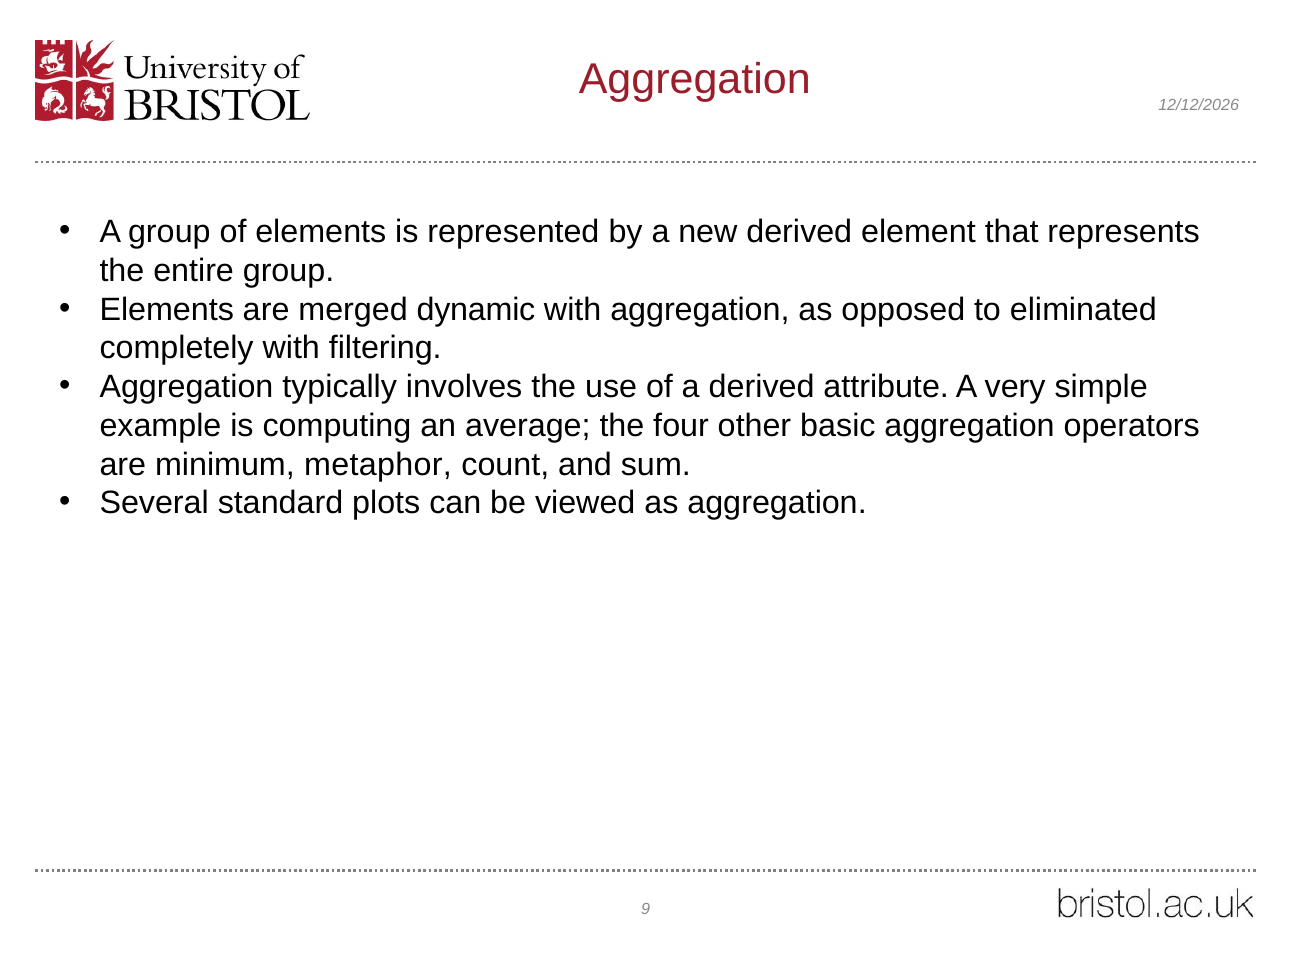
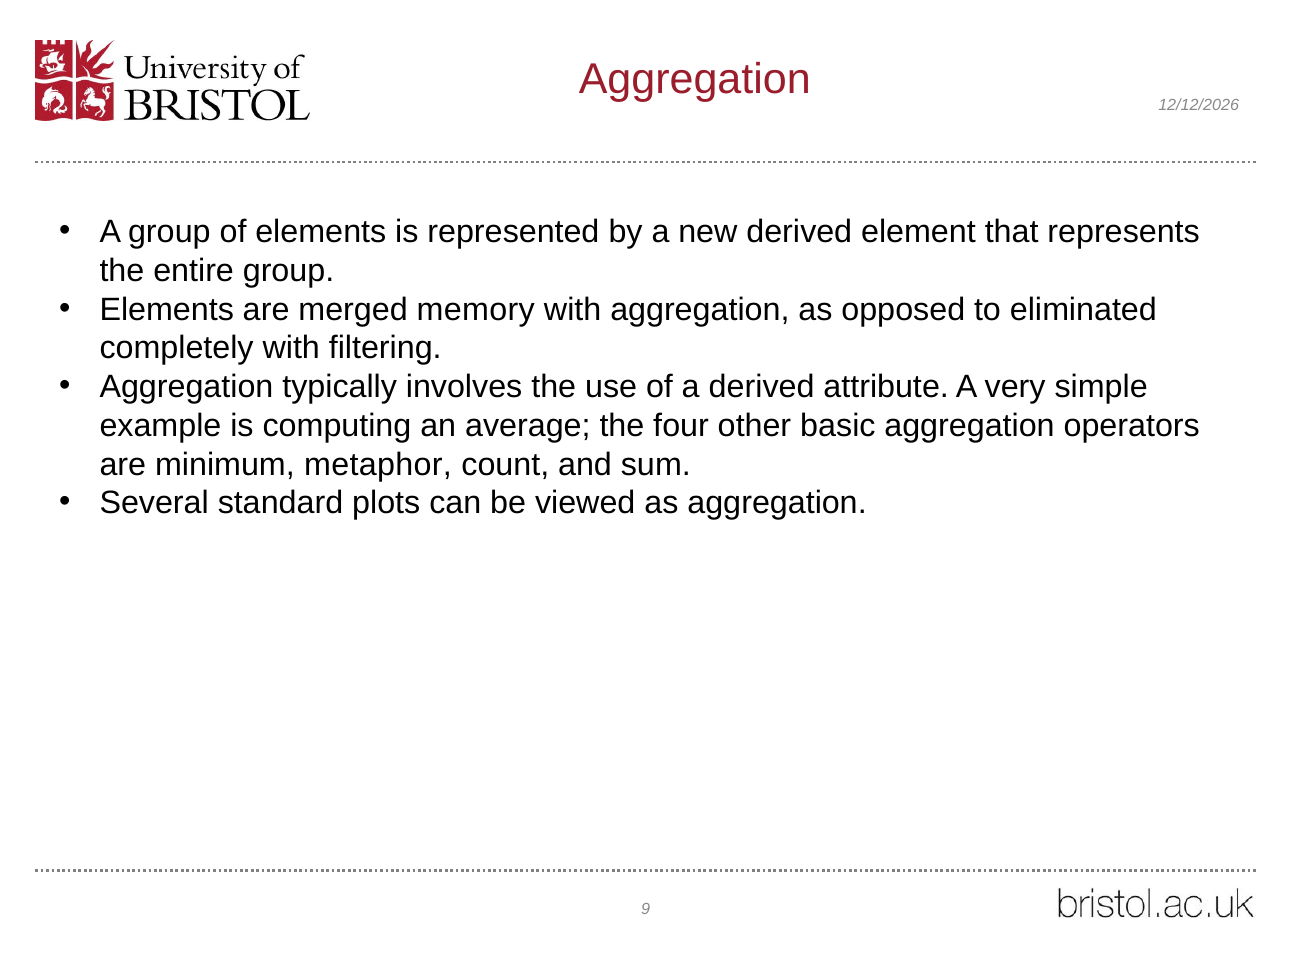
dynamic: dynamic -> memory
